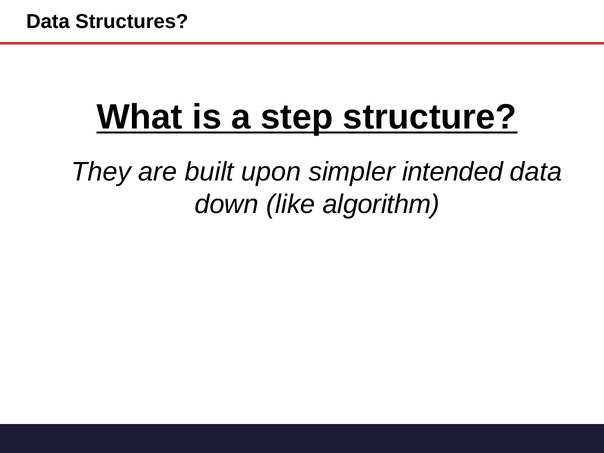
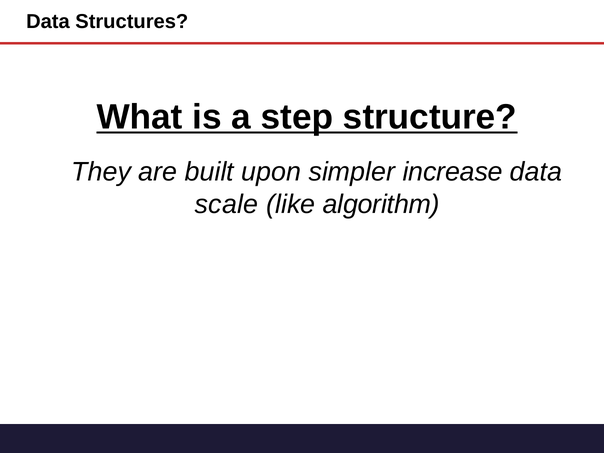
intended: intended -> increase
down: down -> scale
